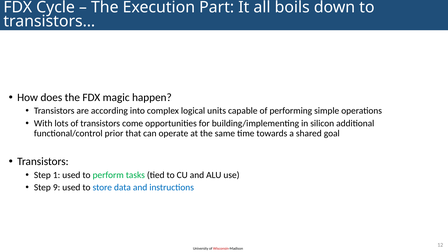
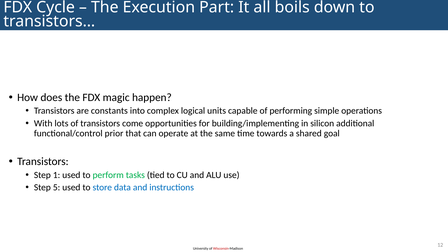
according: according -> constants
9: 9 -> 5
